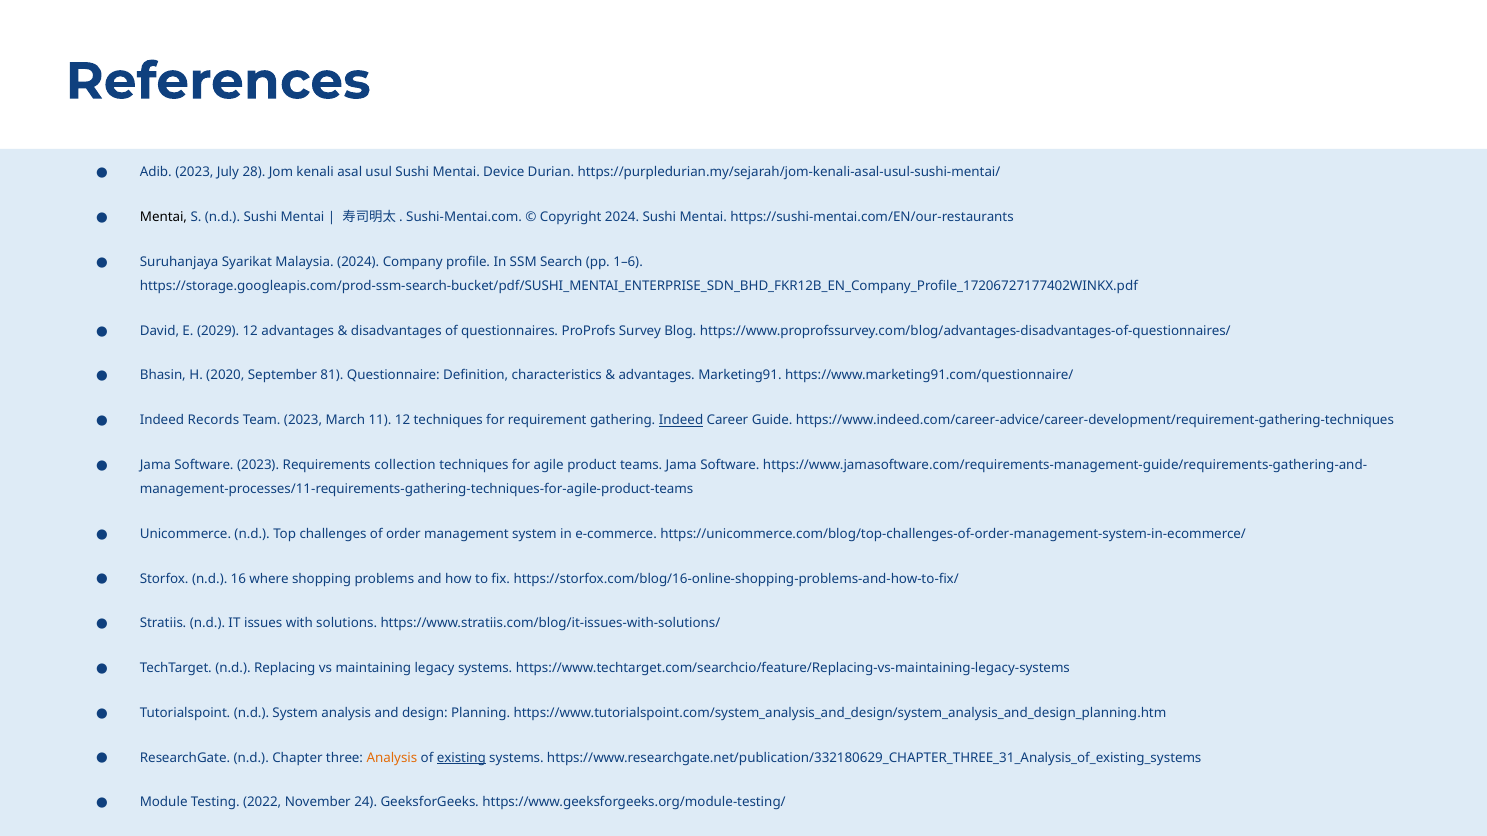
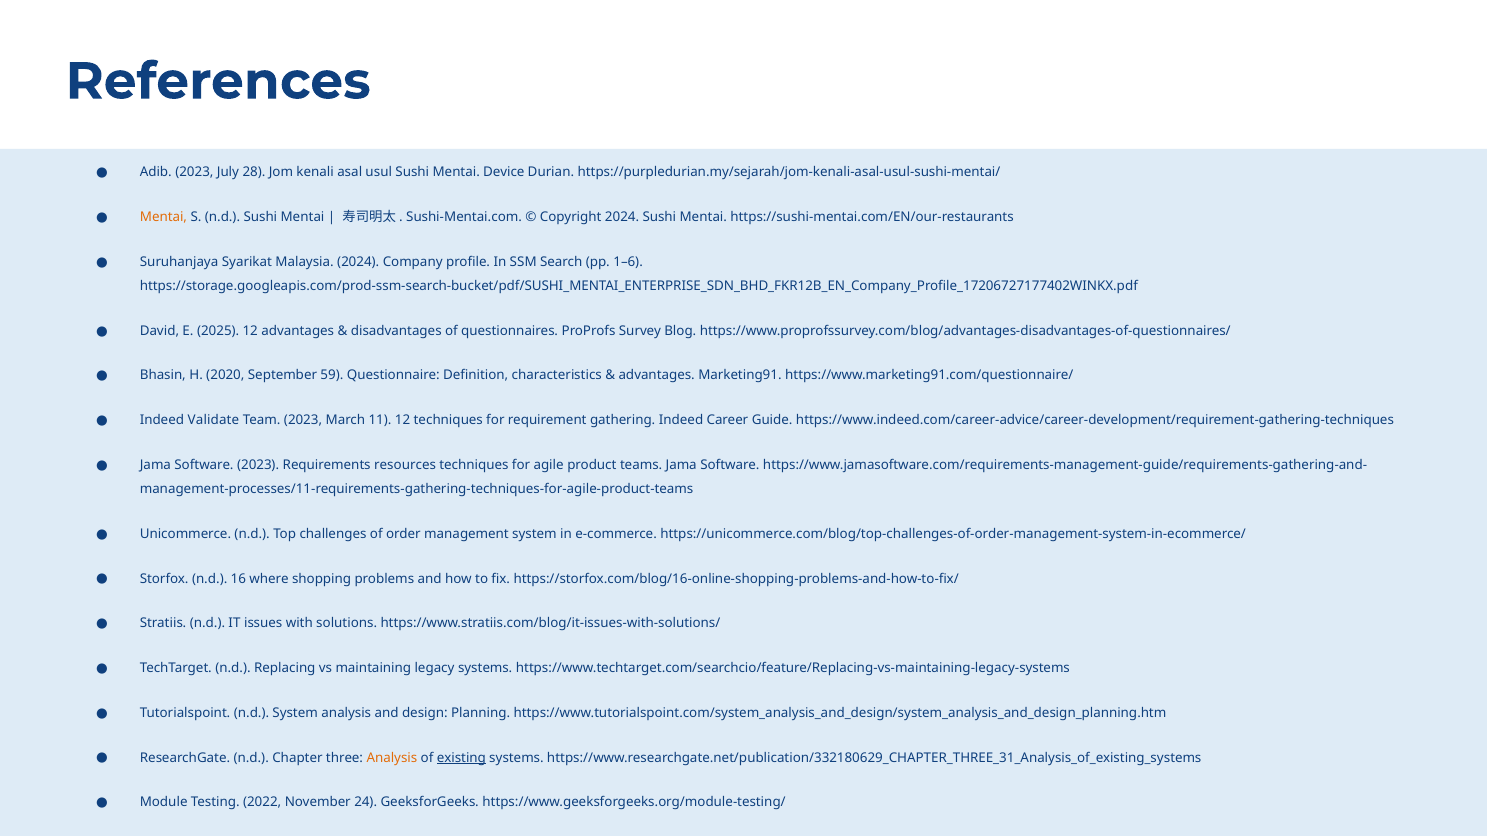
Mentai at (164, 217) colour: black -> orange
2029: 2029 -> 2025
81: 81 -> 59
Records: Records -> Validate
Indeed at (681, 421) underline: present -> none
collection: collection -> resources
